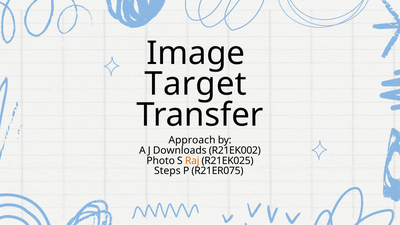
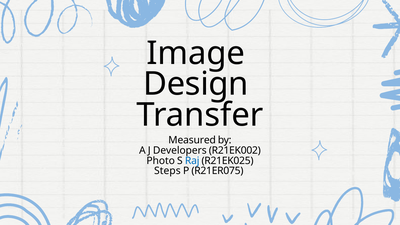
Target: Target -> Design
Approach: Approach -> Measured
Downloads: Downloads -> Developers
Raj colour: orange -> blue
